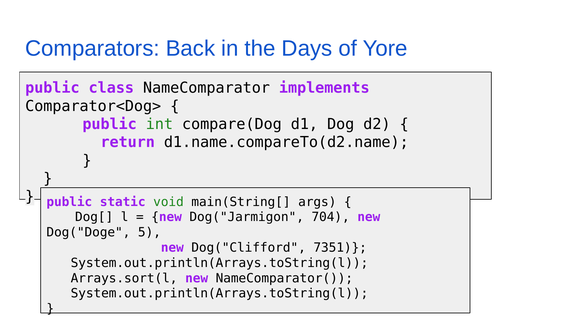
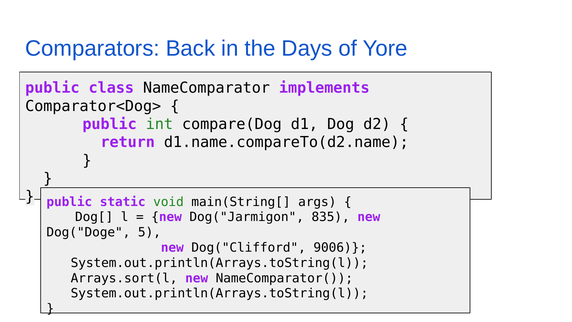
704: 704 -> 835
7351: 7351 -> 9006
